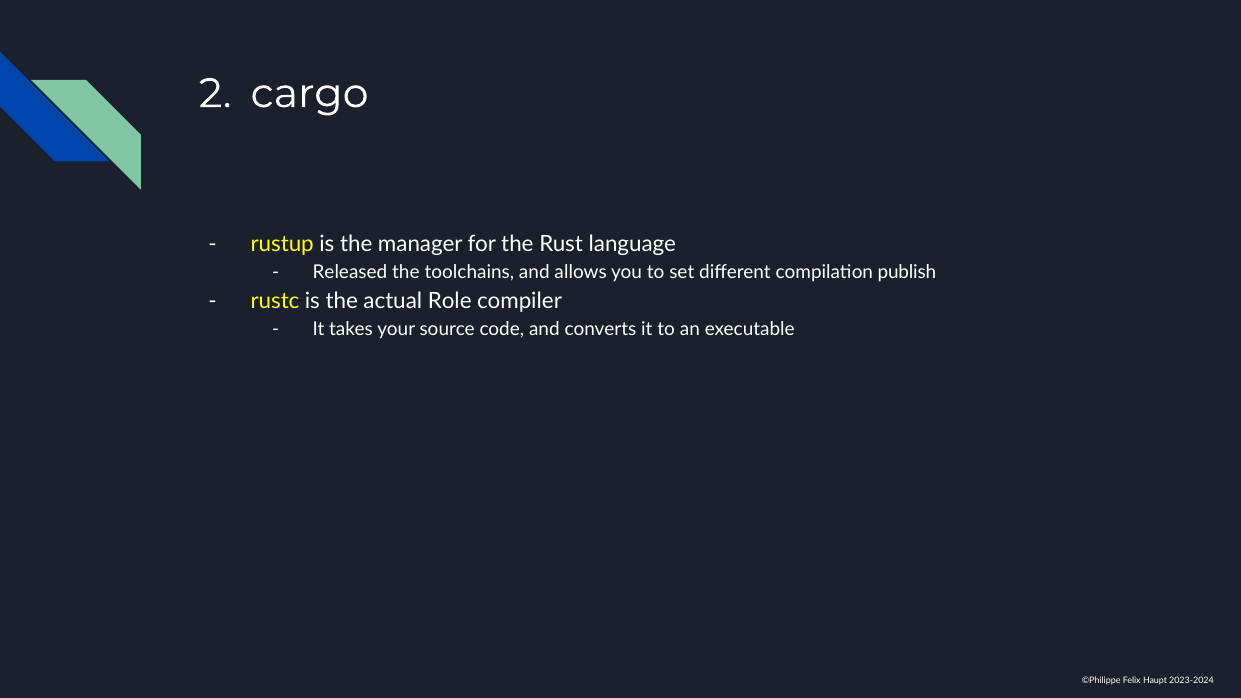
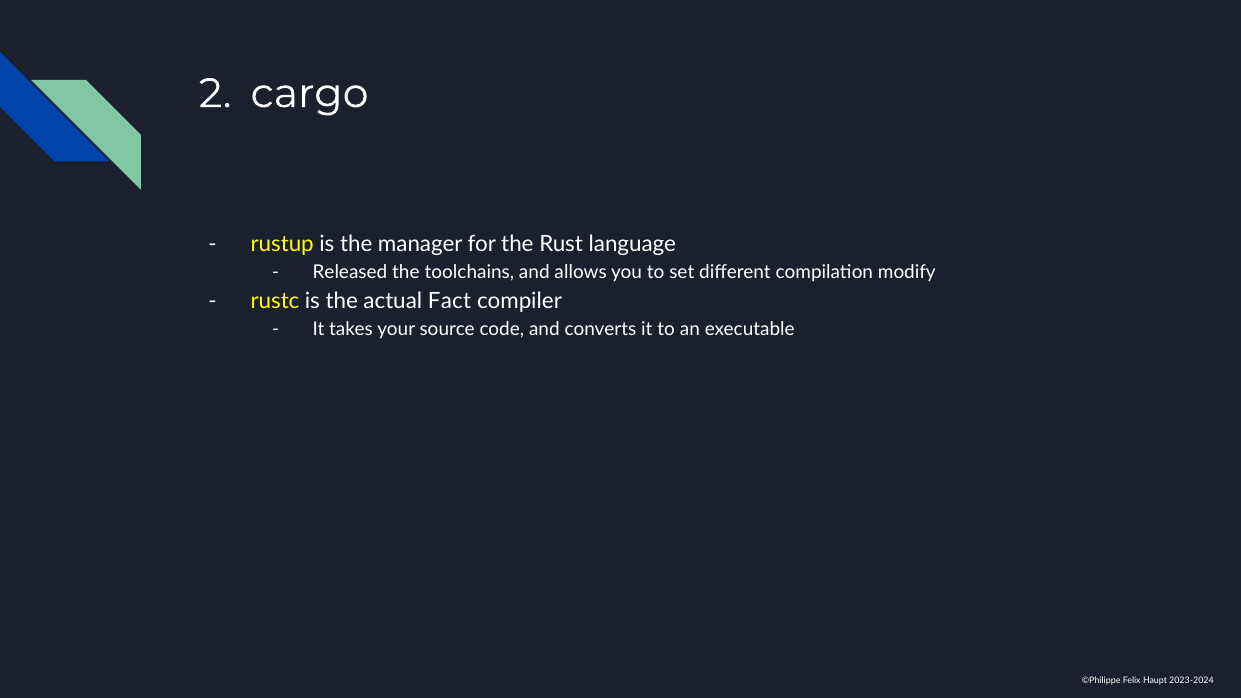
publish: publish -> modify
Role: Role -> Fact
